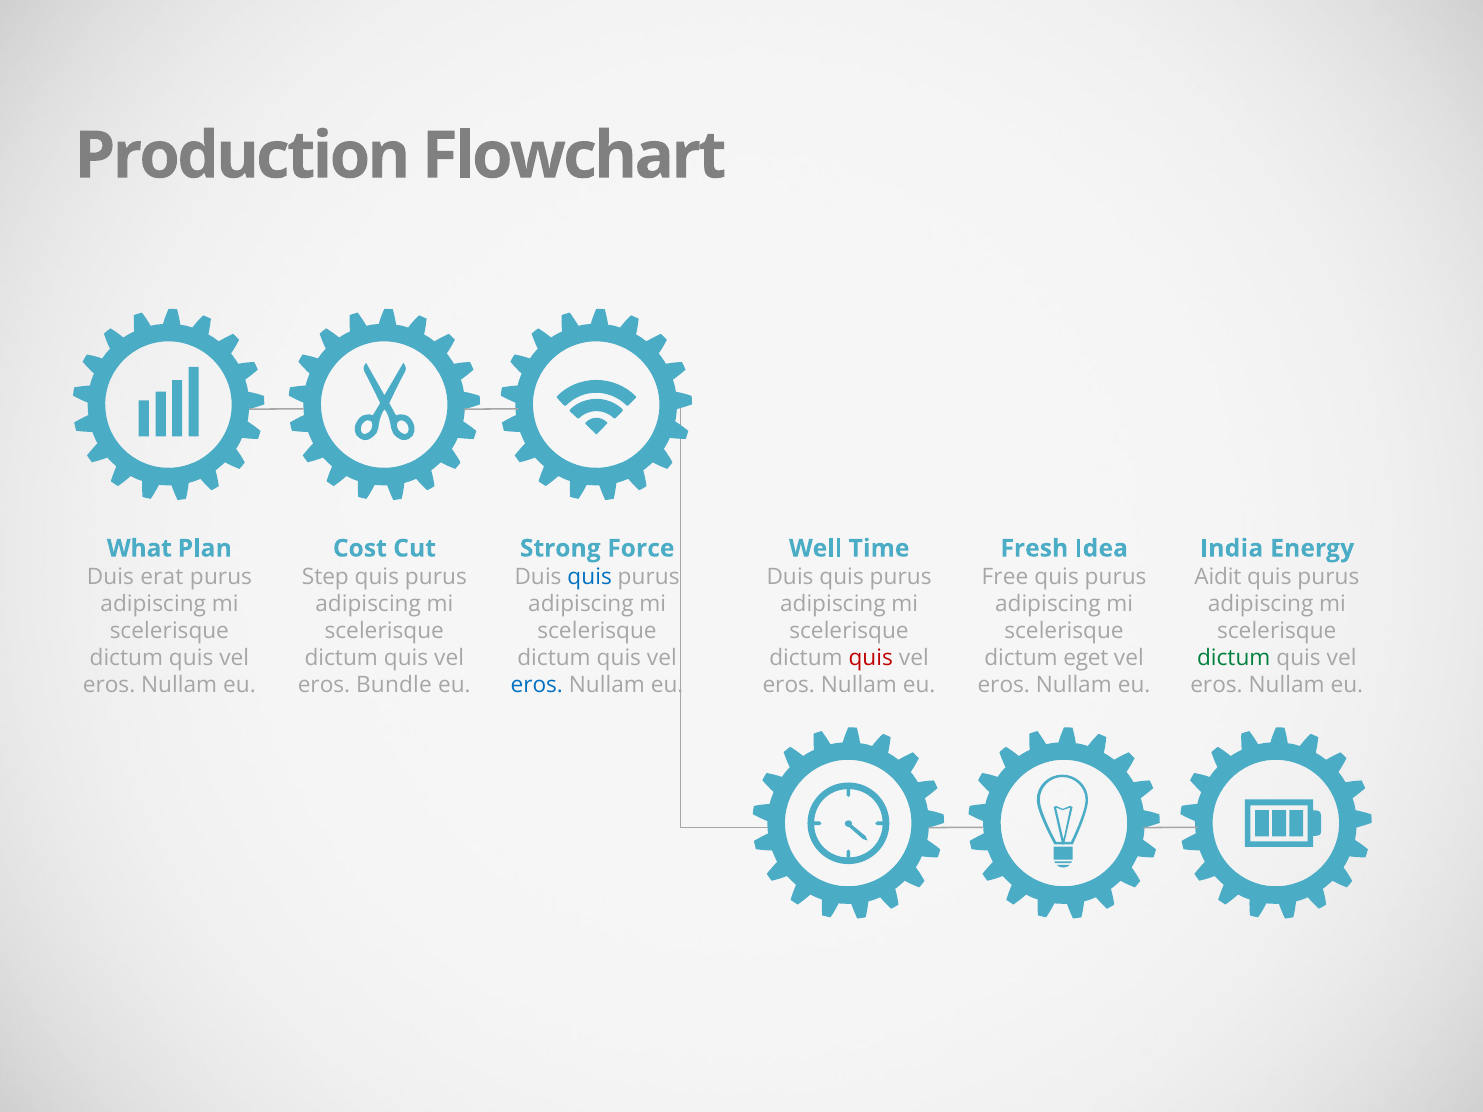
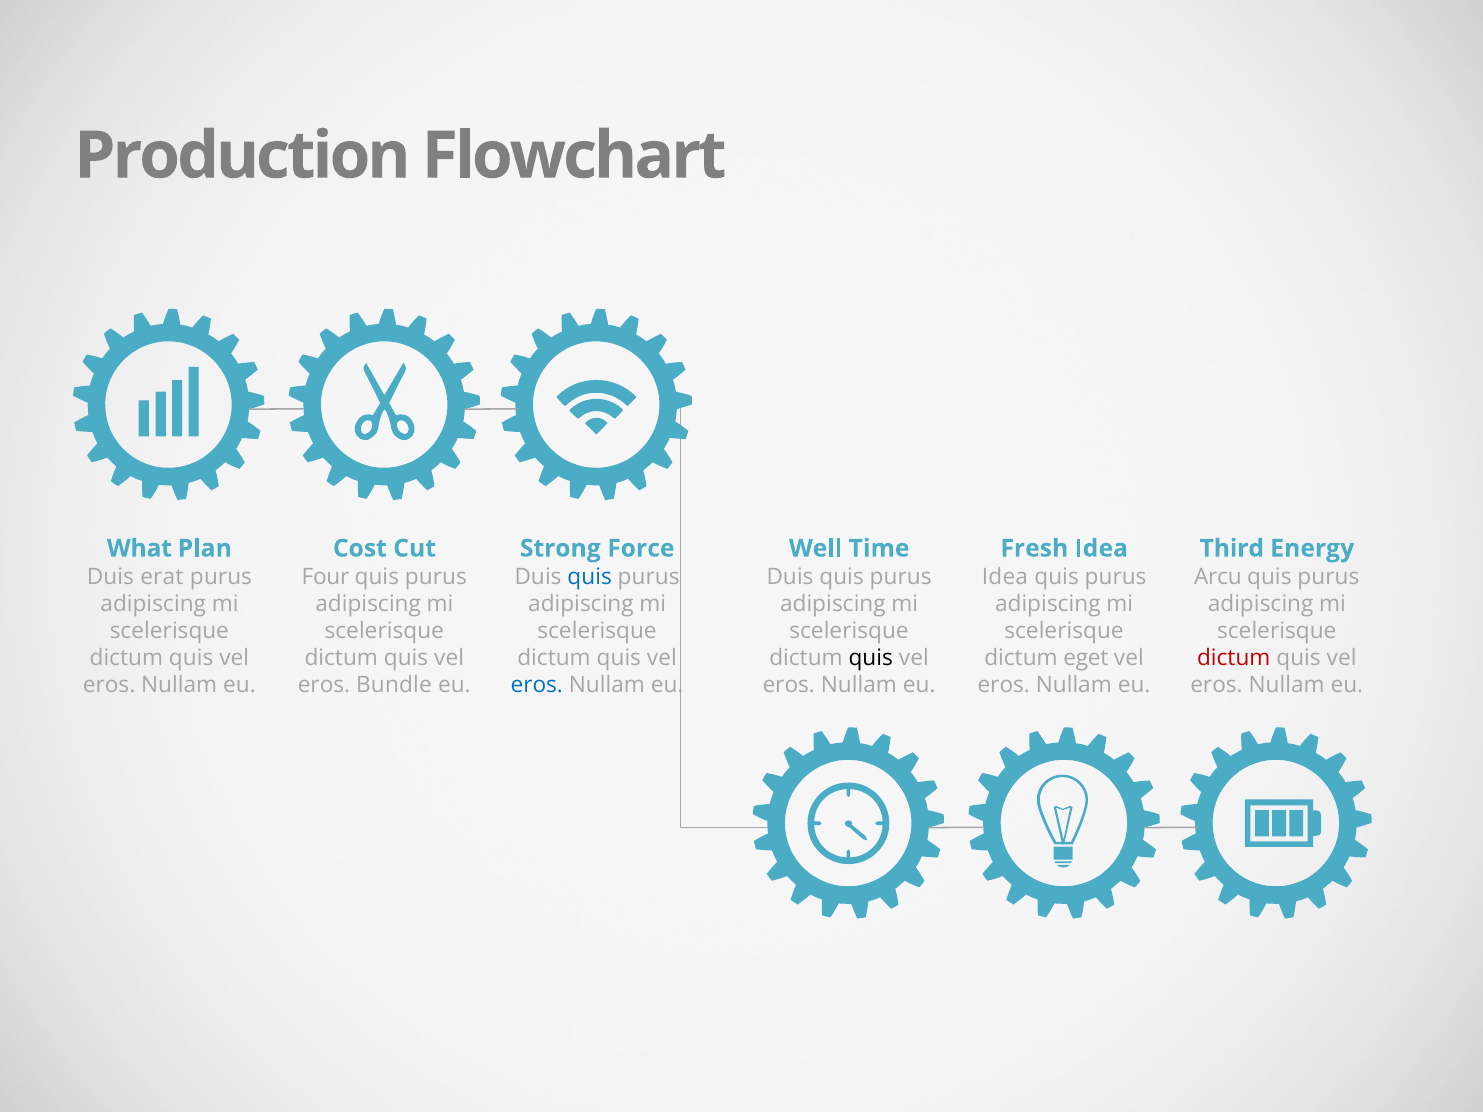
India: India -> Third
Step: Step -> Four
Free at (1005, 577): Free -> Idea
Aidit: Aidit -> Arcu
quis at (871, 658) colour: red -> black
dictum at (1234, 658) colour: green -> red
